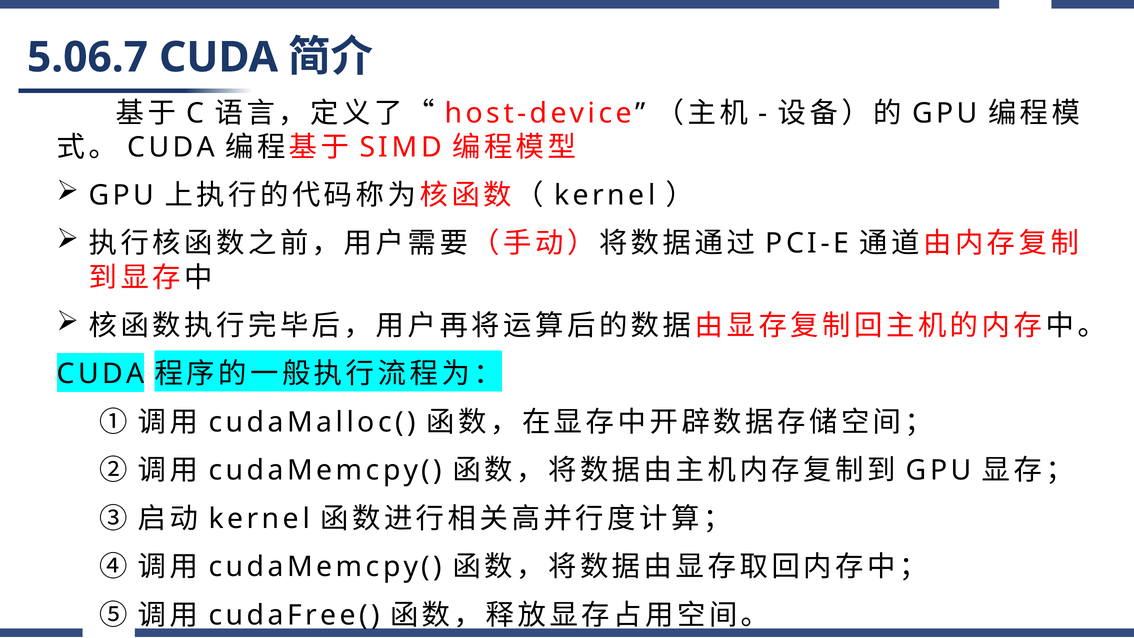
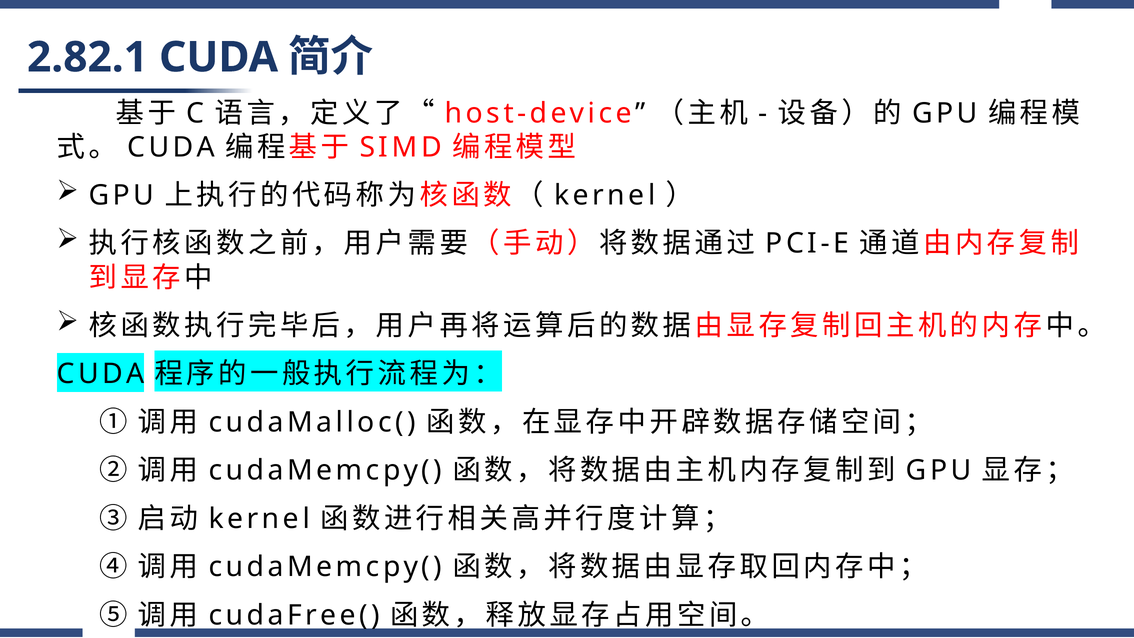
5.06.7: 5.06.7 -> 2.82.1
